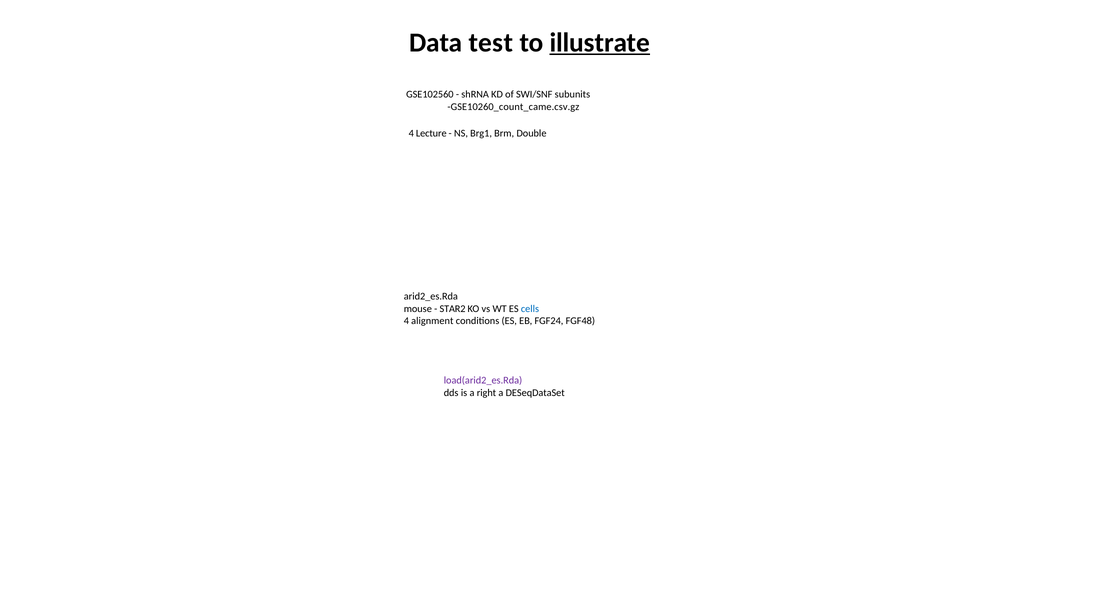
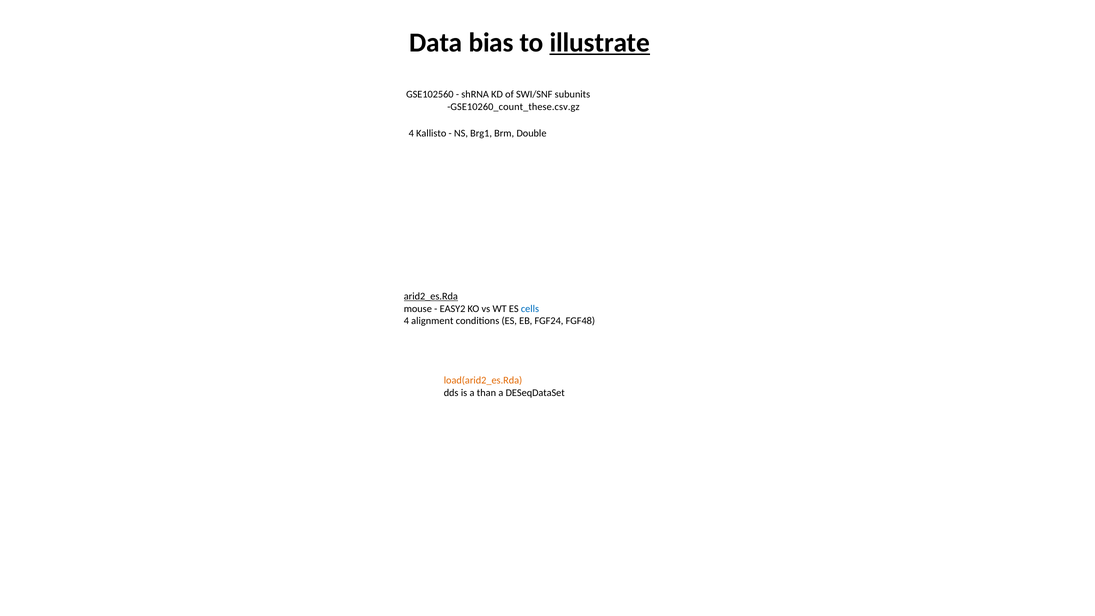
test: test -> bias
GSE10260_count_came.csv.gz: GSE10260_count_came.csv.gz -> GSE10260_count_these.csv.gz
Lecture: Lecture -> Kallisto
arid2_es.Rda underline: none -> present
STAR2: STAR2 -> EASY2
load(arid2_es.Rda colour: purple -> orange
right: right -> than
